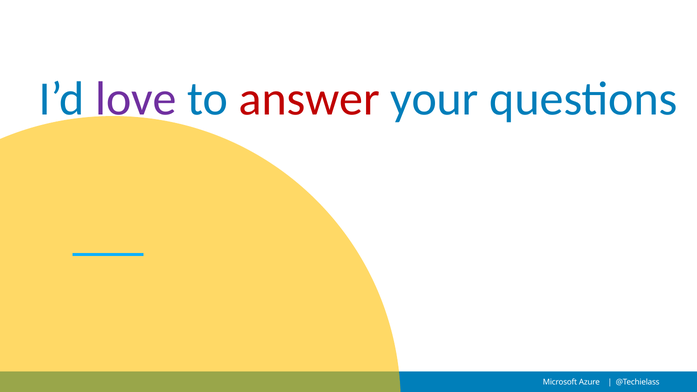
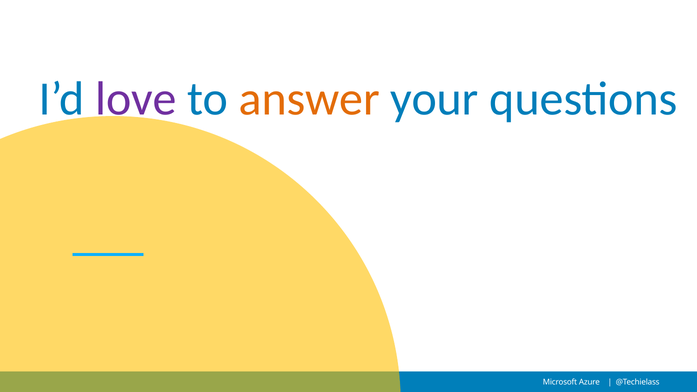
answer at (309, 99) colour: red -> orange
